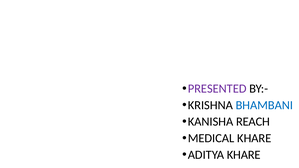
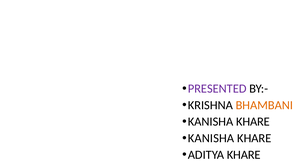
BHAMBANI colour: blue -> orange
REACH at (253, 122): REACH -> KHARE
MEDICAL at (211, 138): MEDICAL -> KANISHA
